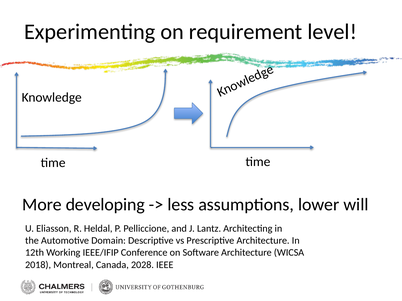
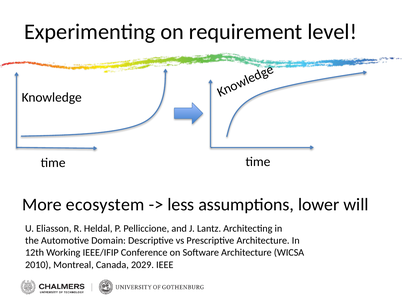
developing: developing -> ecosystem
2018: 2018 -> 2010
2028: 2028 -> 2029
